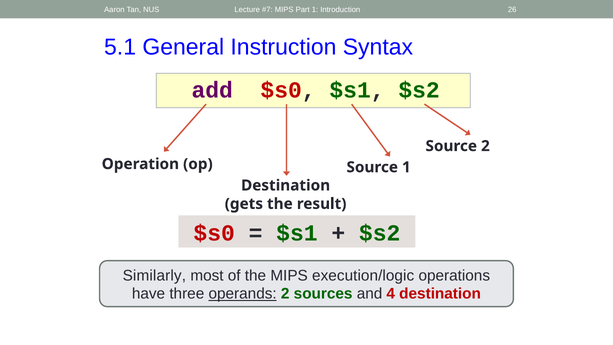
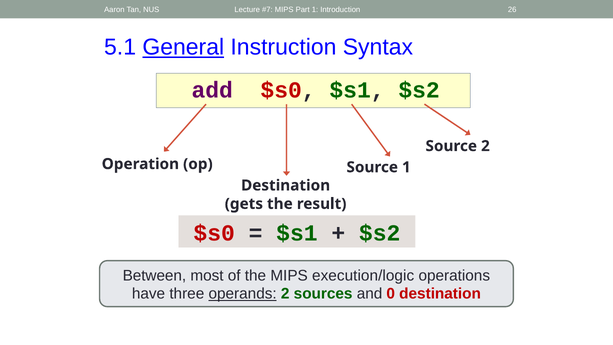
General underline: none -> present
Similarly: Similarly -> Between
4: 4 -> 0
